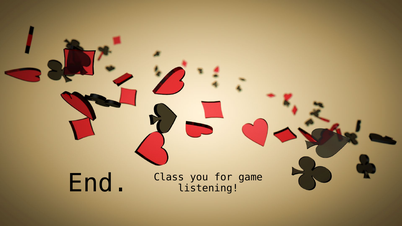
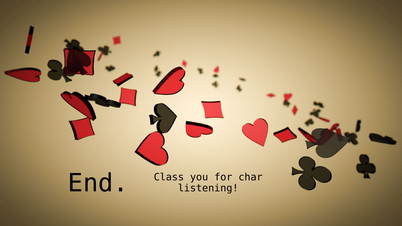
game: game -> char
